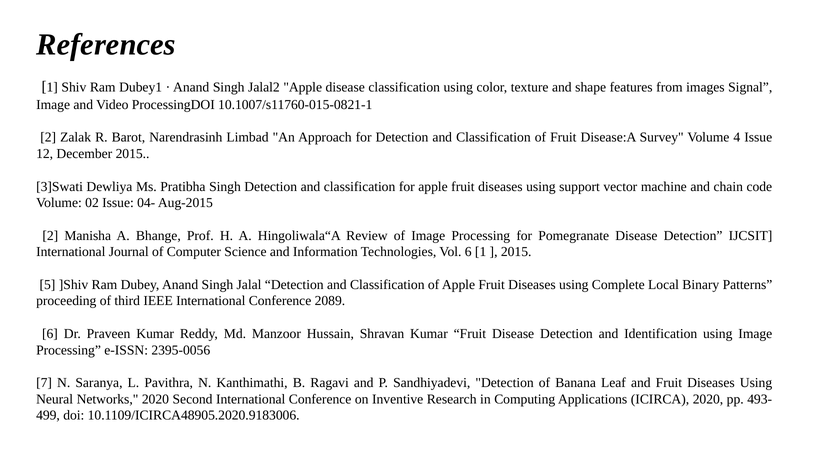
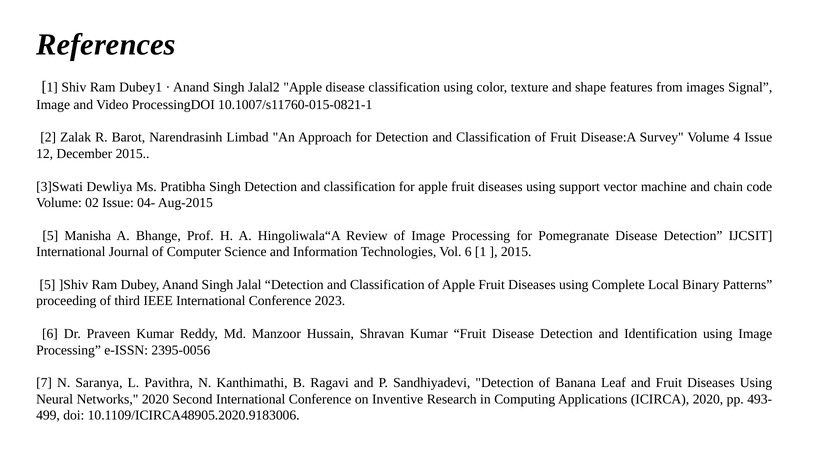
2 at (50, 235): 2 -> 5
2089: 2089 -> 2023
